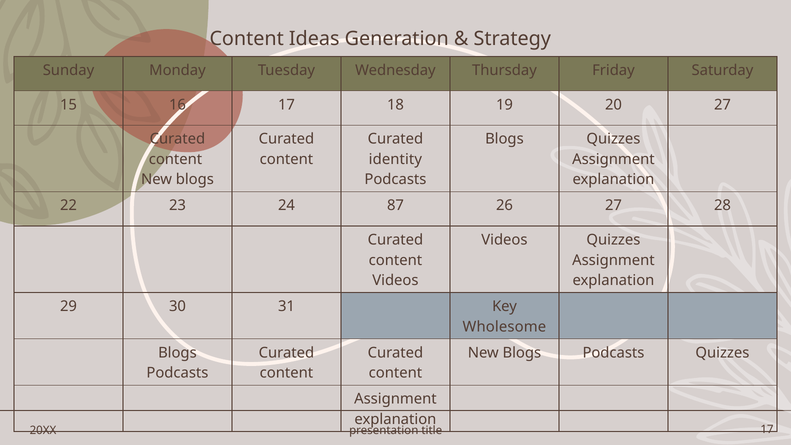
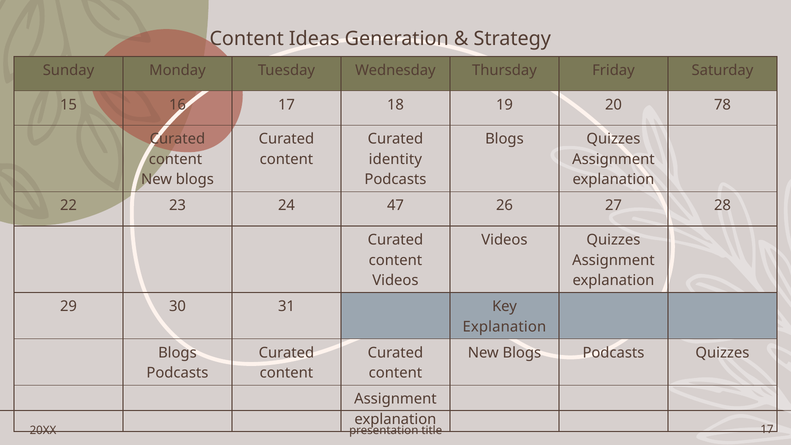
20 27: 27 -> 78
87: 87 -> 47
Wholesome at (504, 327): Wholesome -> Explanation
